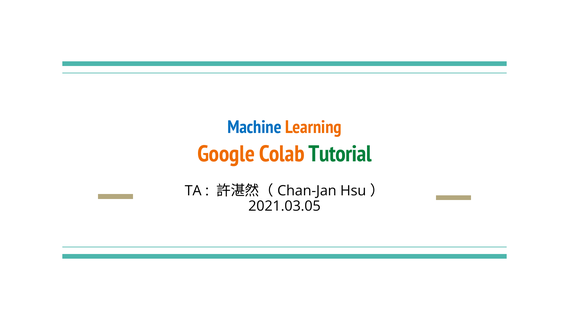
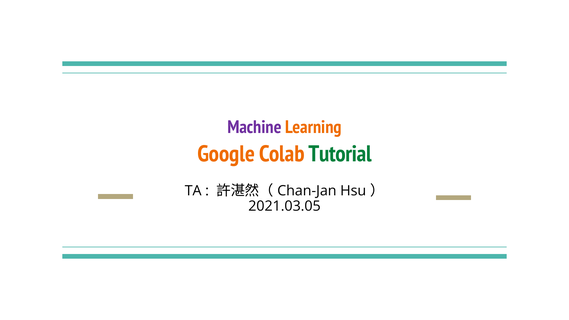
Machine colour: blue -> purple
